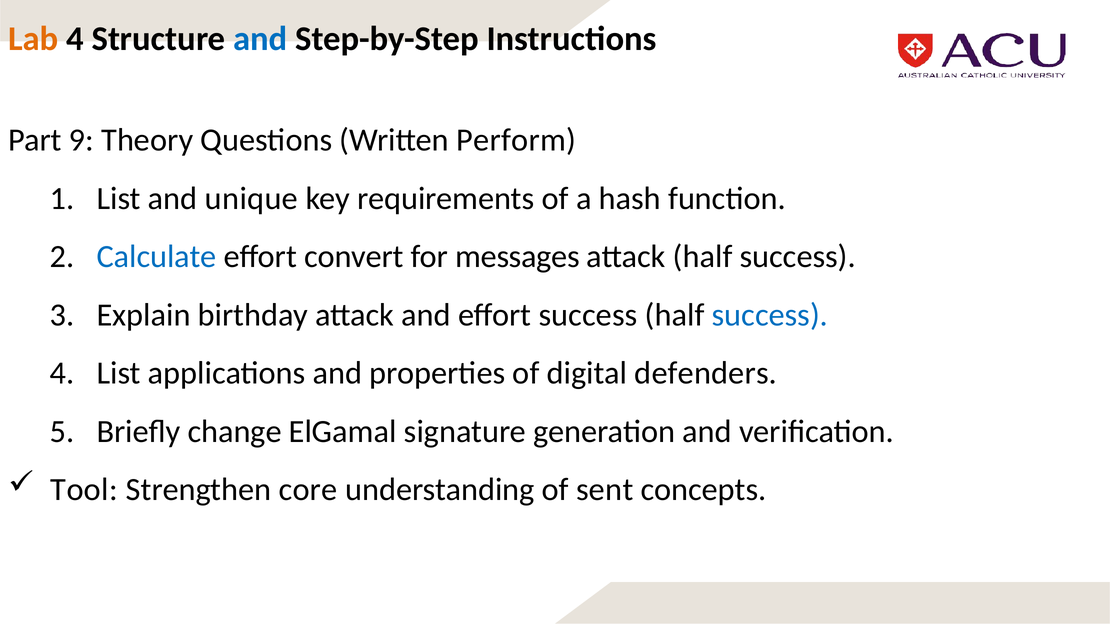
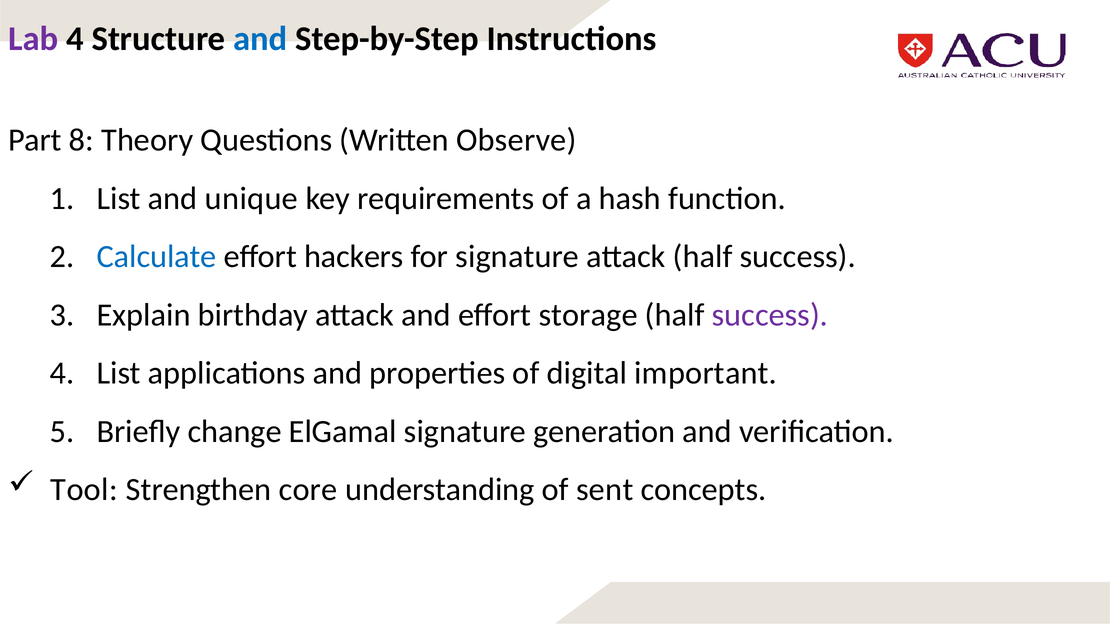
Lab colour: orange -> purple
9: 9 -> 8
Perform: Perform -> Observe
convert: convert -> hackers
for messages: messages -> signature
effort success: success -> storage
success at (770, 315) colour: blue -> purple
defenders: defenders -> important
